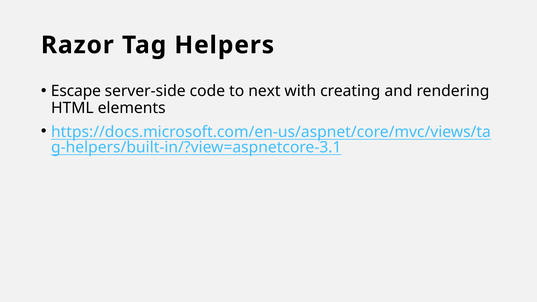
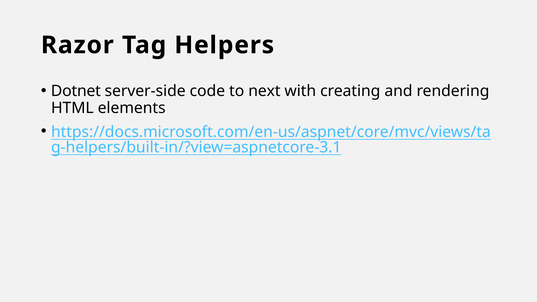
Escape: Escape -> Dotnet
